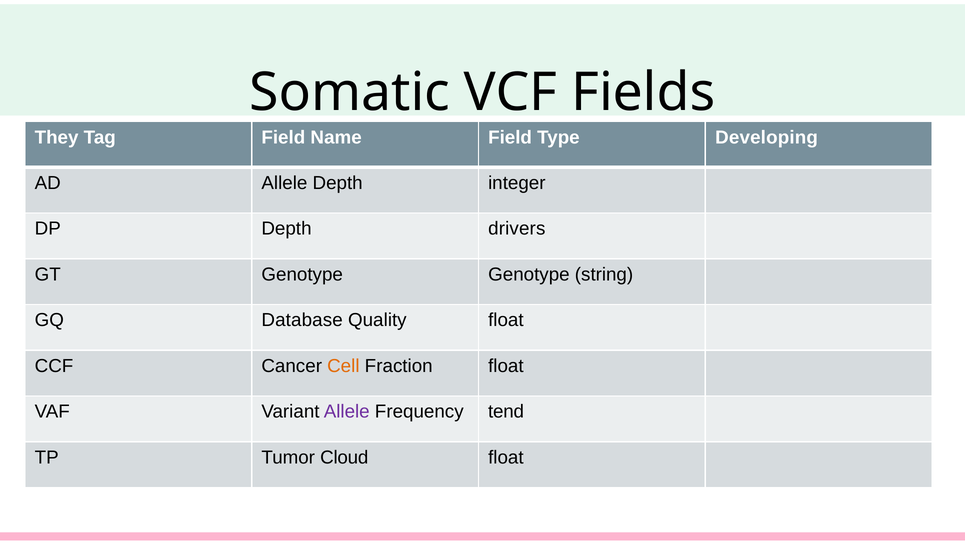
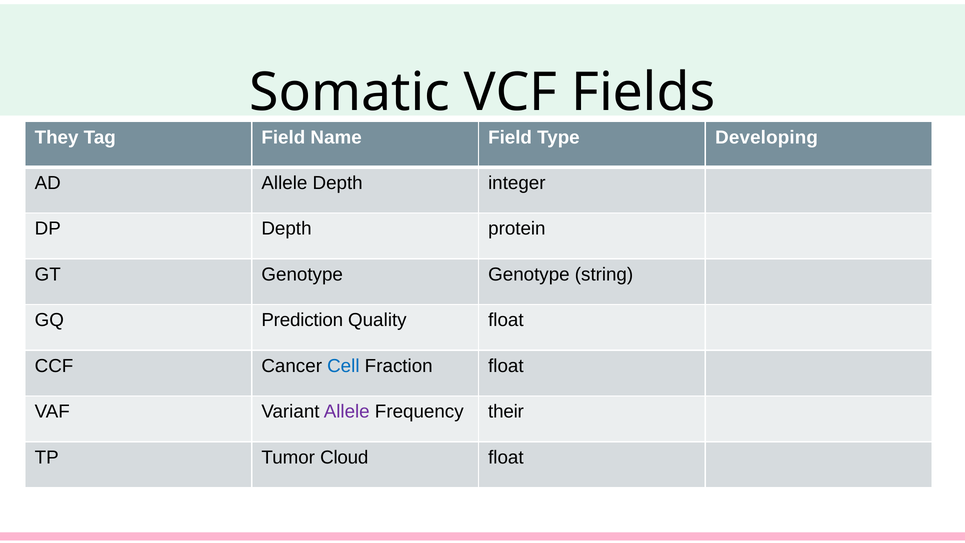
drivers: drivers -> protein
Database: Database -> Prediction
Cell colour: orange -> blue
tend: tend -> their
